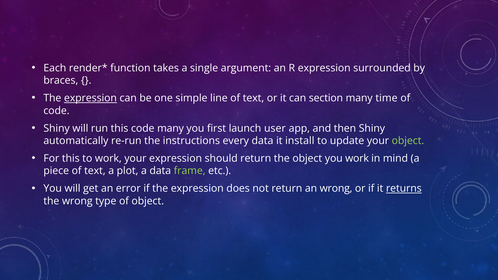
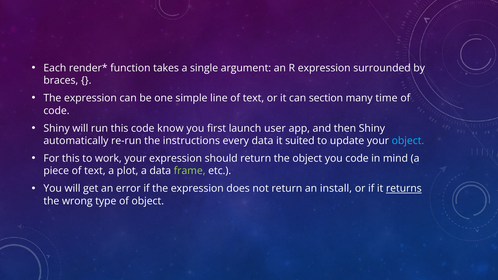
expression at (90, 98) underline: present -> none
code many: many -> know
install: install -> suited
object at (408, 141) colour: light green -> light blue
you work: work -> code
an wrong: wrong -> install
